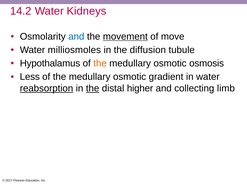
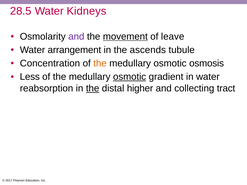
14.2: 14.2 -> 28.5
and at (76, 37) colour: blue -> purple
move: move -> leave
milliosmoles: milliosmoles -> arrangement
diffusion: diffusion -> ascends
Hypothalamus: Hypothalamus -> Concentration
osmotic at (130, 77) underline: none -> present
reabsorption underline: present -> none
limb: limb -> tract
